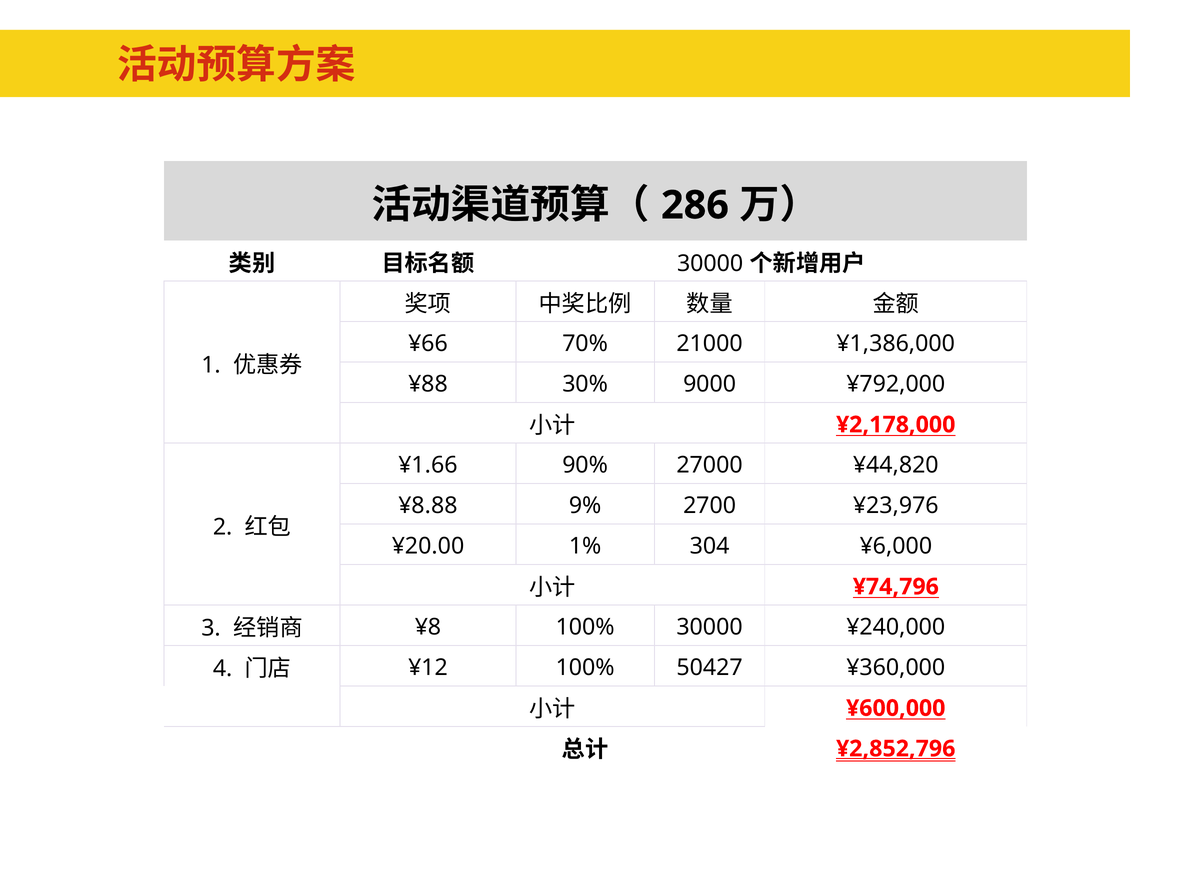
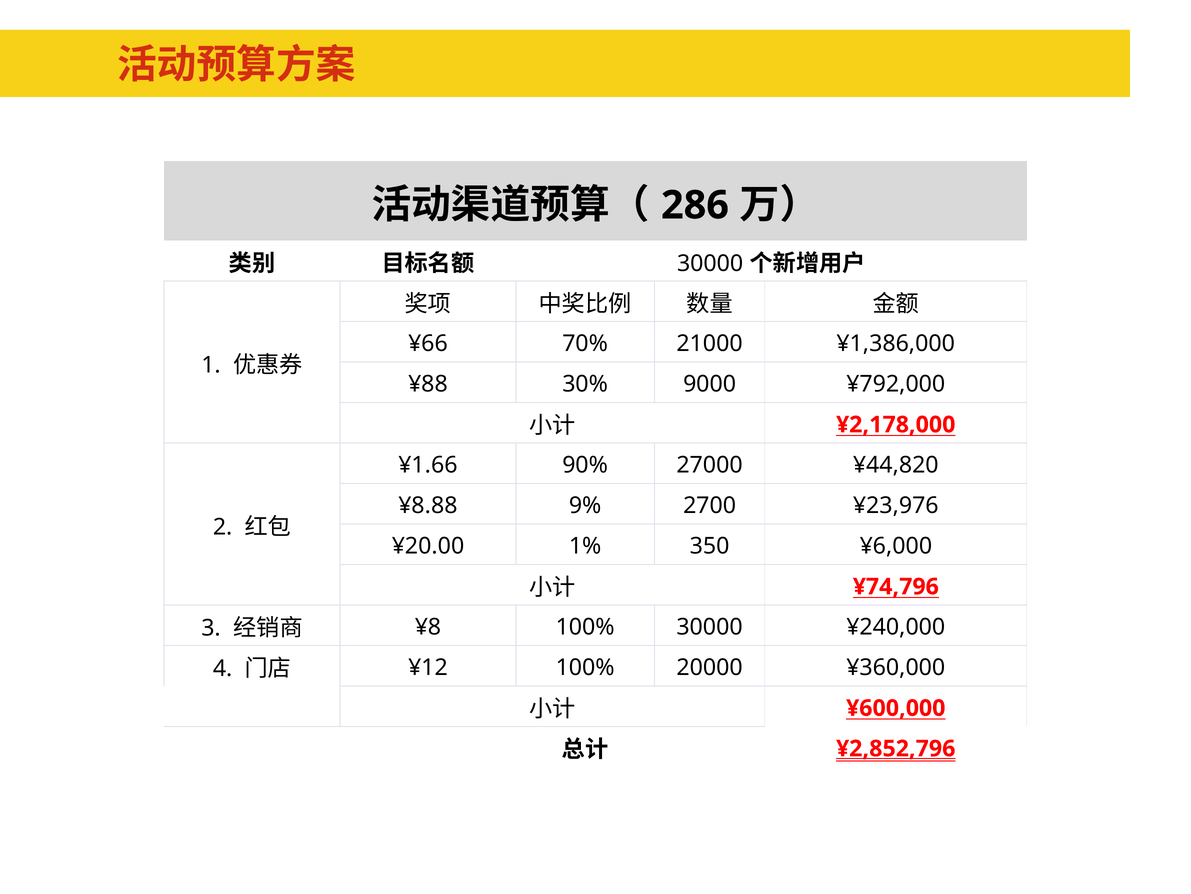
304: 304 -> 350
50427: 50427 -> 20000
